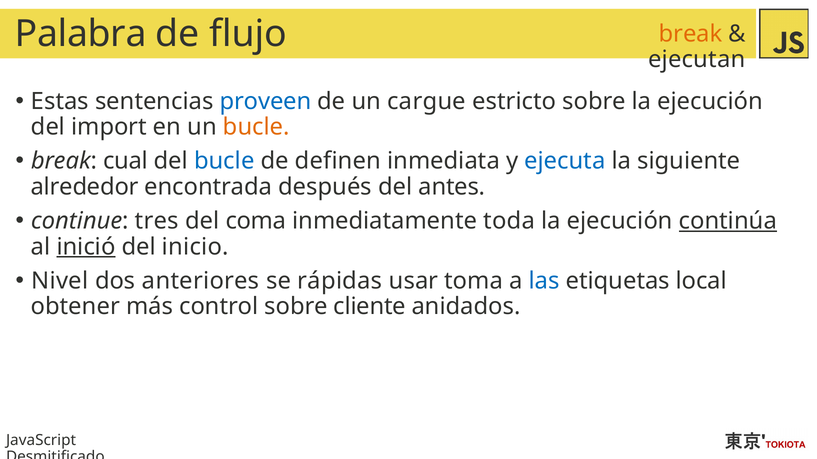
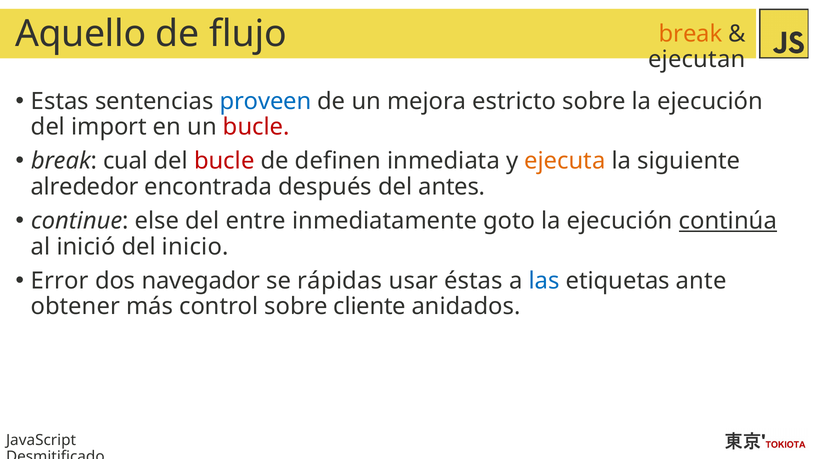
Palabra: Palabra -> Aquello
cargue: cargue -> mejora
bucle at (256, 127) colour: orange -> red
bucle at (224, 161) colour: blue -> red
ejecuta colour: blue -> orange
tres: tres -> else
coma: coma -> entre
toda: toda -> goto
inició underline: present -> none
Nivel: Nivel -> Error
anteriores: anteriores -> navegador
toma: toma -> éstas
local: local -> ante
